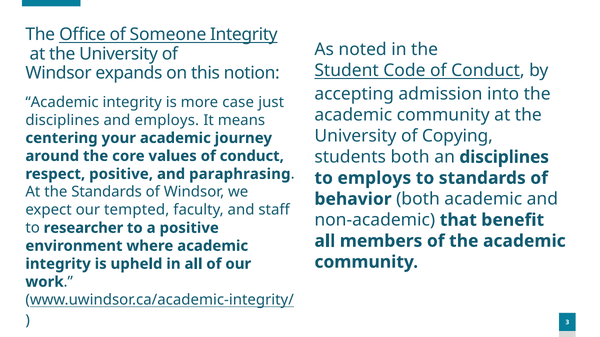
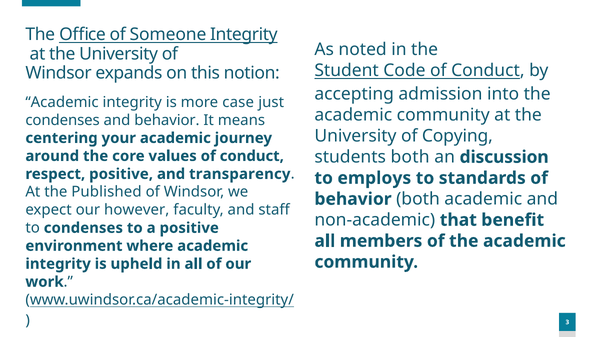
disciplines at (62, 120): disciplines -> condenses
and employs: employs -> behavior
an disciplines: disciplines -> discussion
paraphrasing: paraphrasing -> transparency
the Standards: Standards -> Published
tempted: tempted -> however
to researcher: researcher -> condenses
